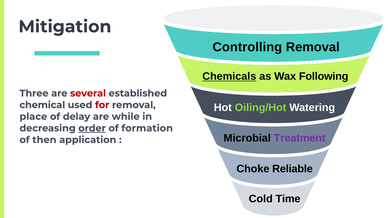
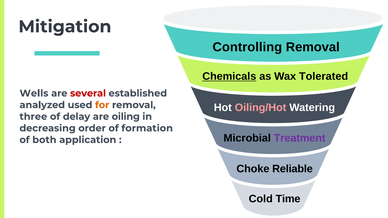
Following: Following -> Tolerated
Three: Three -> Wells
Oiling/Hot colour: light green -> pink
chemical: chemical -> analyzed
for colour: red -> orange
place: place -> three
while: while -> oiling
order underline: present -> none
then: then -> both
